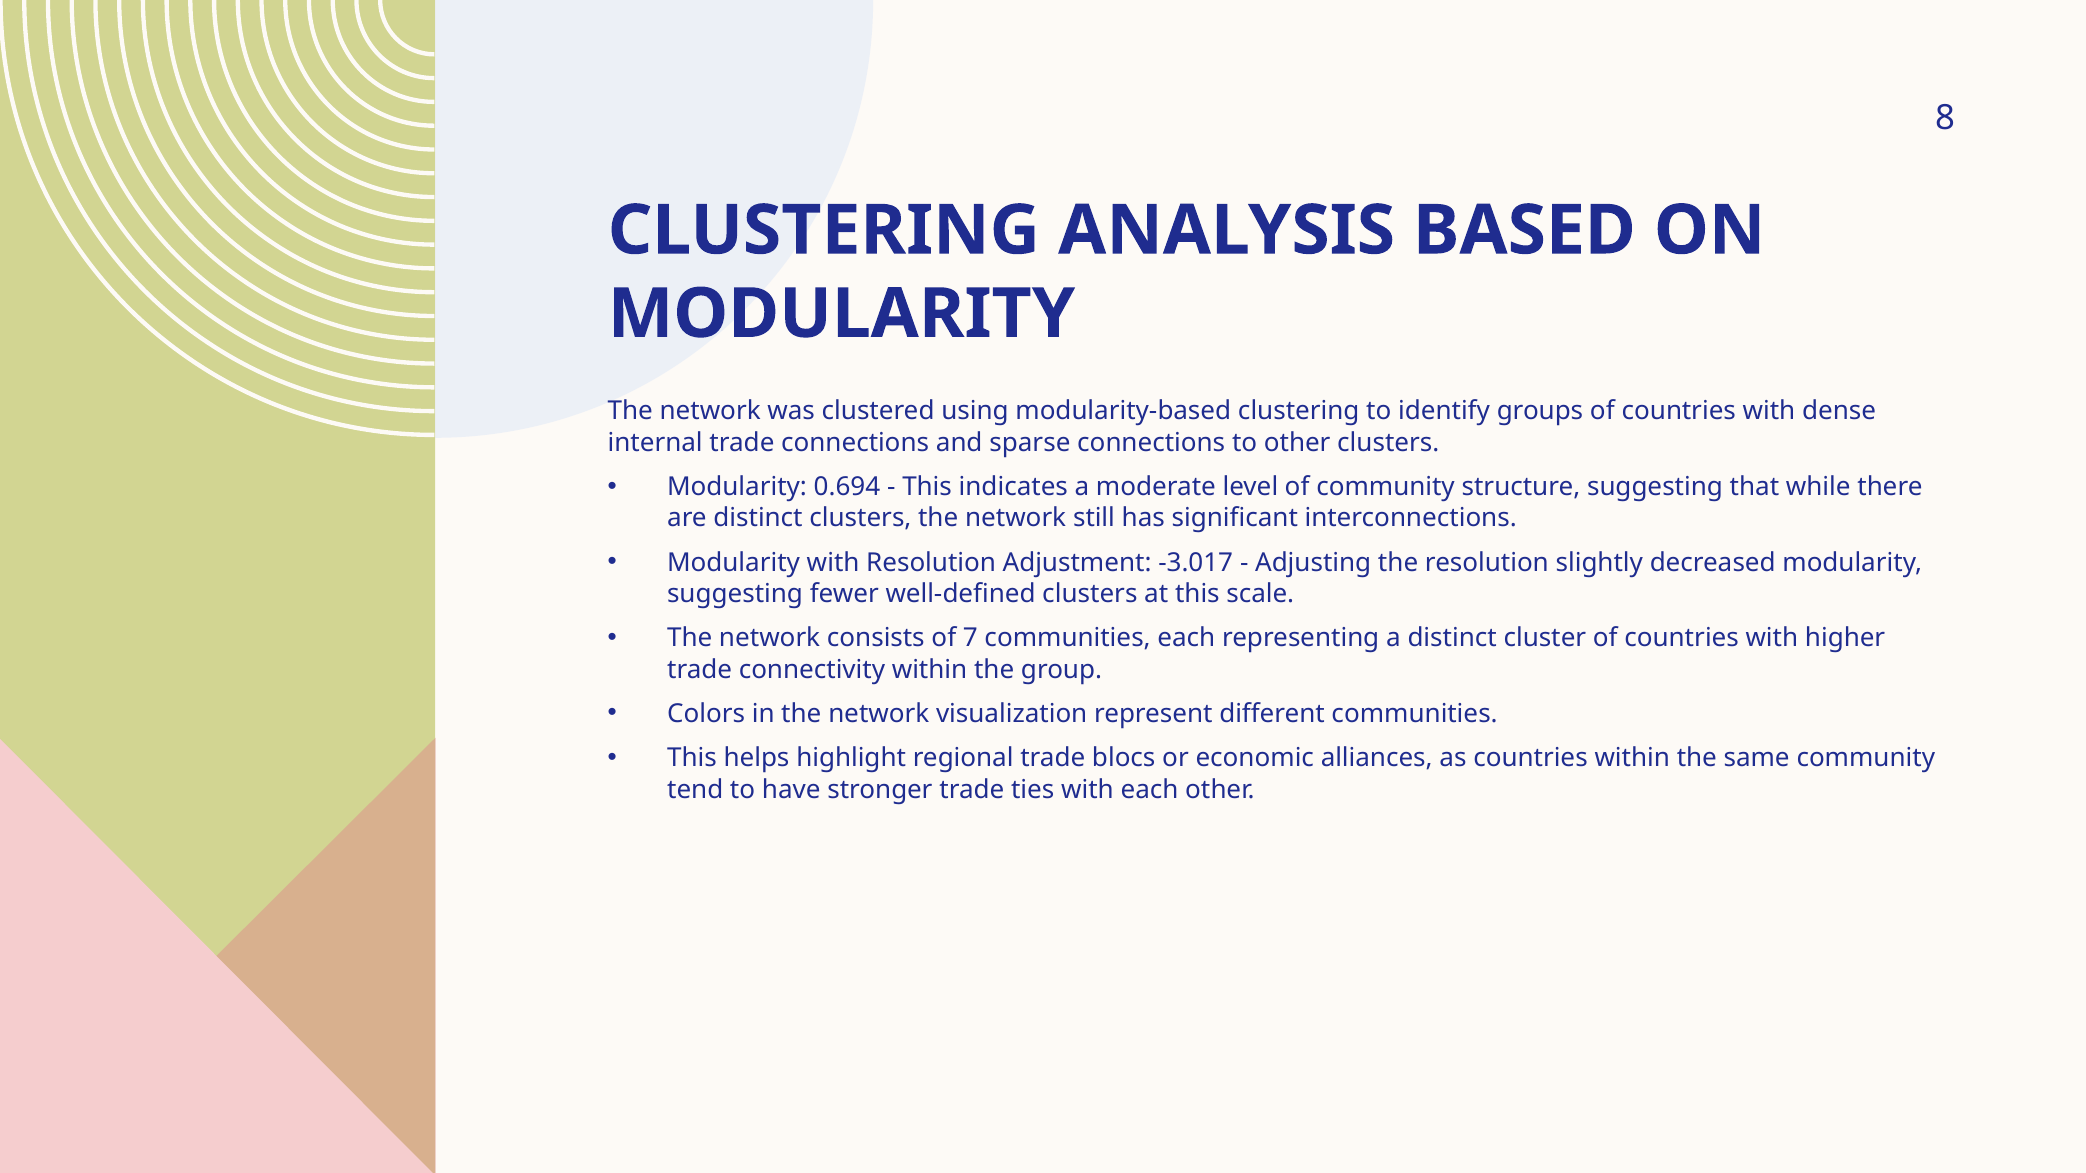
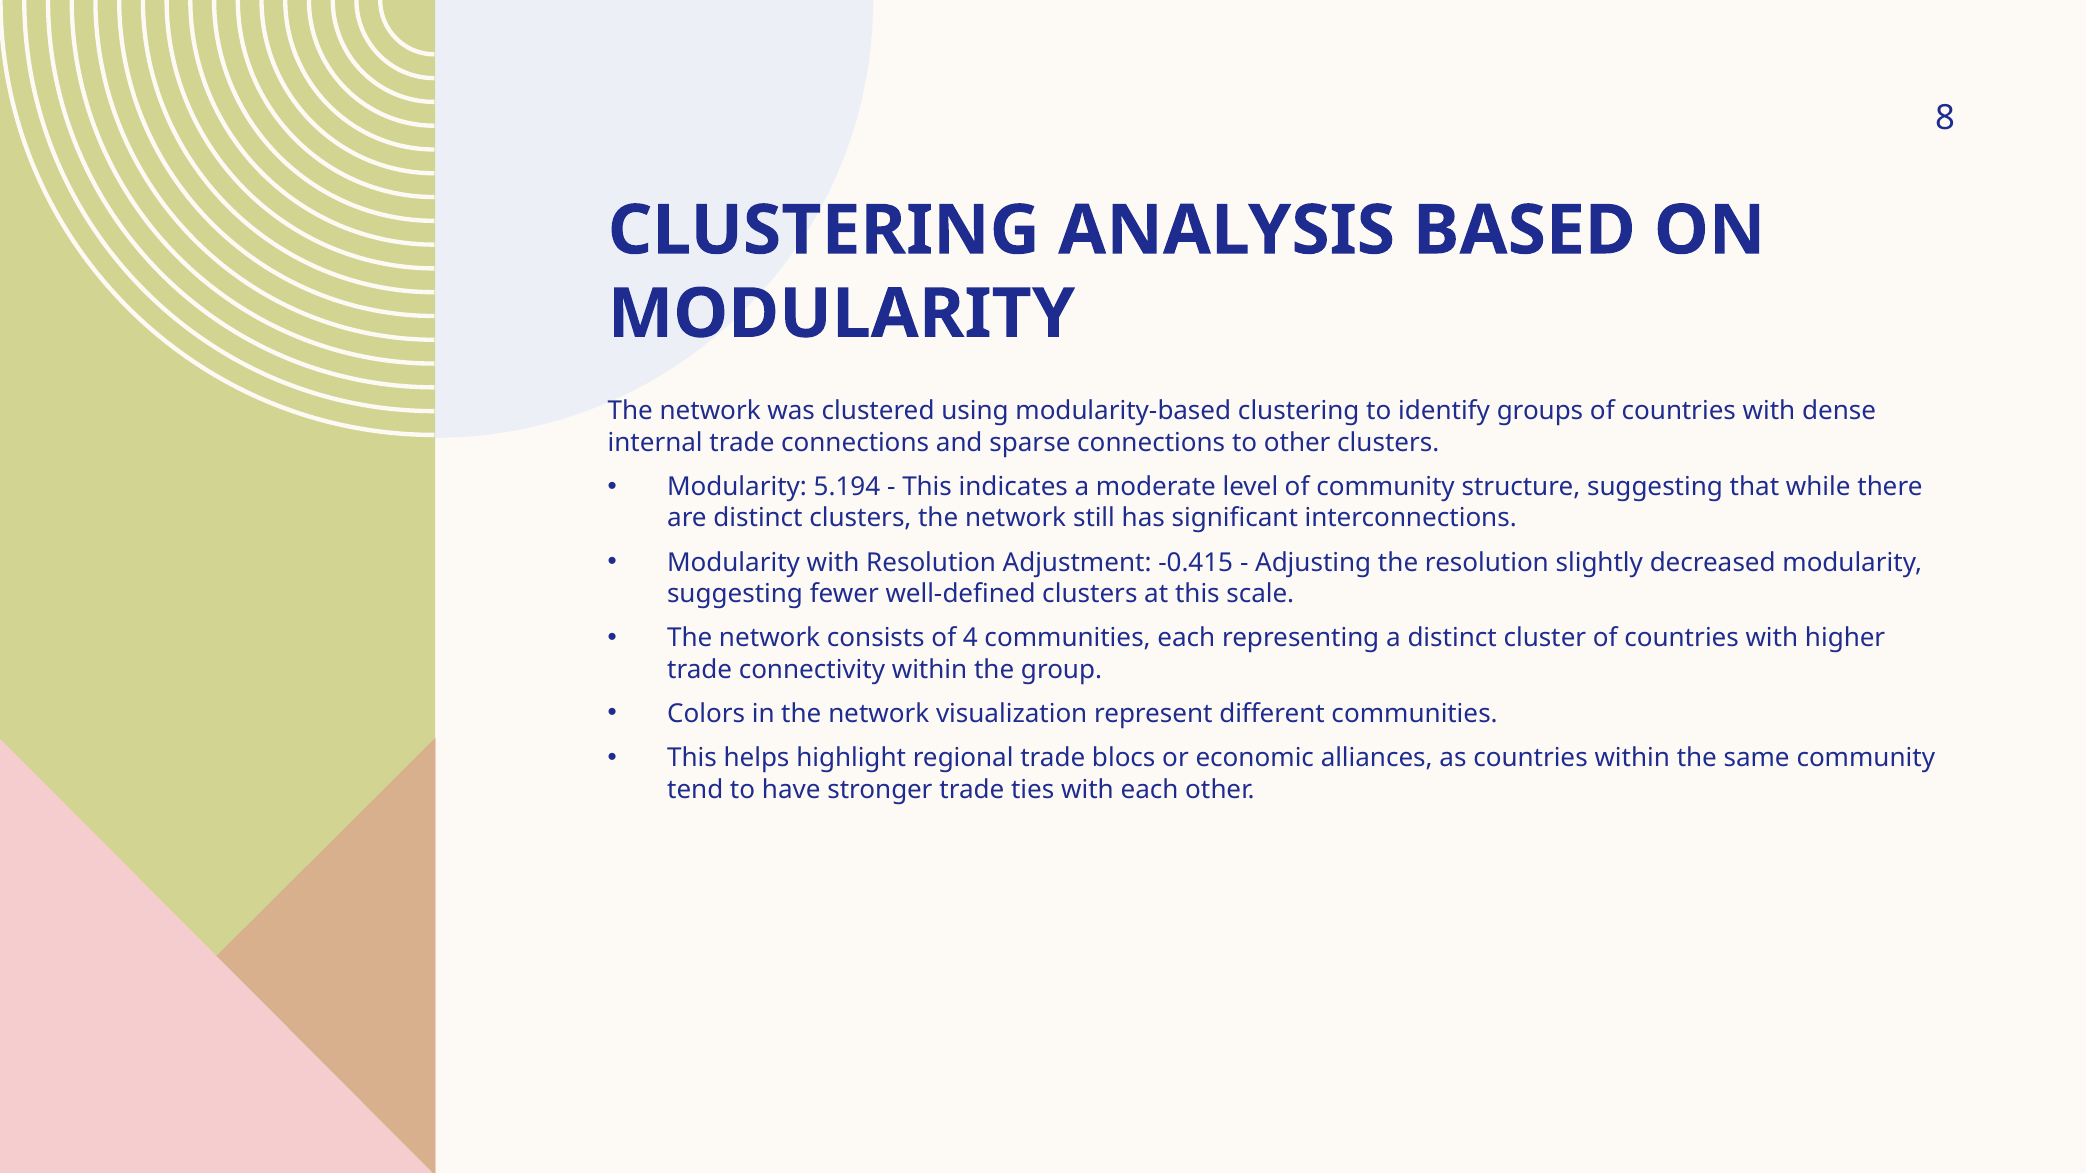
0.694: 0.694 -> 5.194
-3.017: -3.017 -> -0.415
7: 7 -> 4
